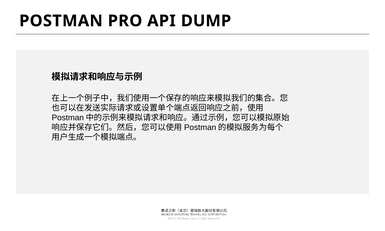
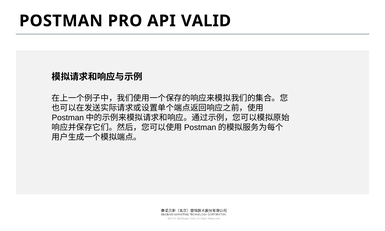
DUMP: DUMP -> VALID
